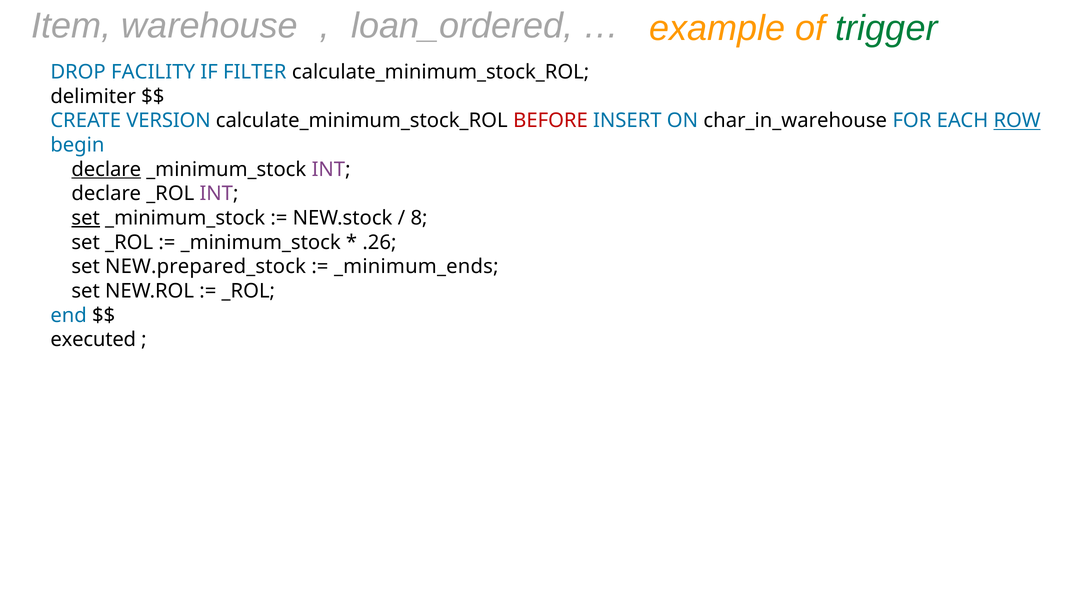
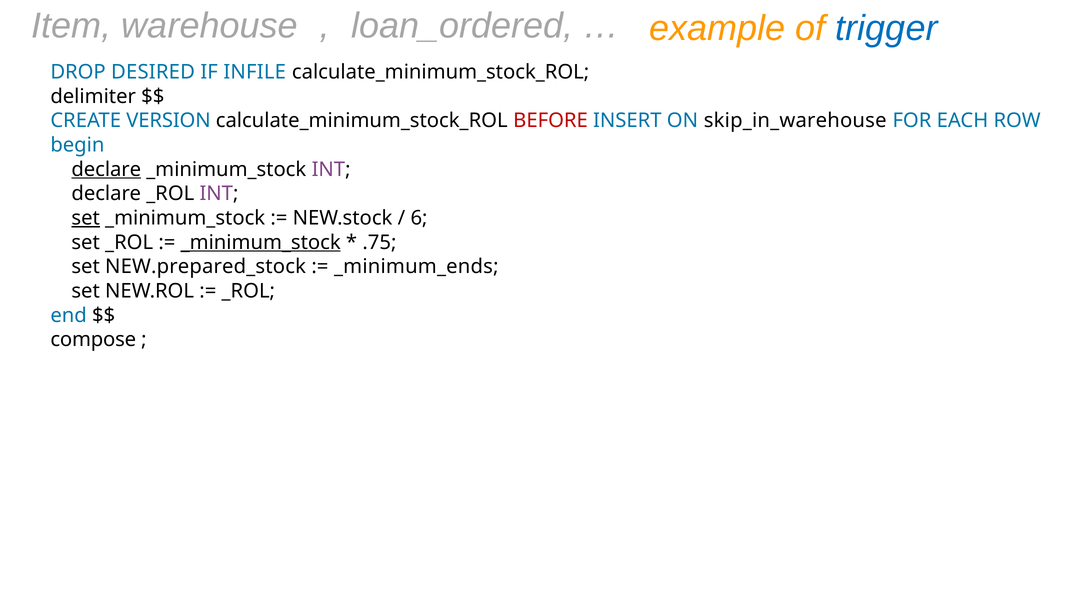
trigger colour: green -> blue
FACILITY: FACILITY -> DESIRED
FILTER: FILTER -> INFILE
char_in_warehouse: char_in_warehouse -> skip_in_warehouse
ROW underline: present -> none
8: 8 -> 6
_minimum_stock at (261, 242) underline: none -> present
.26: .26 -> .75
executed: executed -> compose
